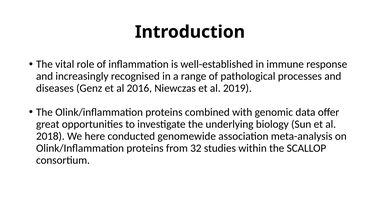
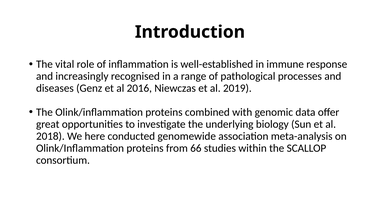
32: 32 -> 66
